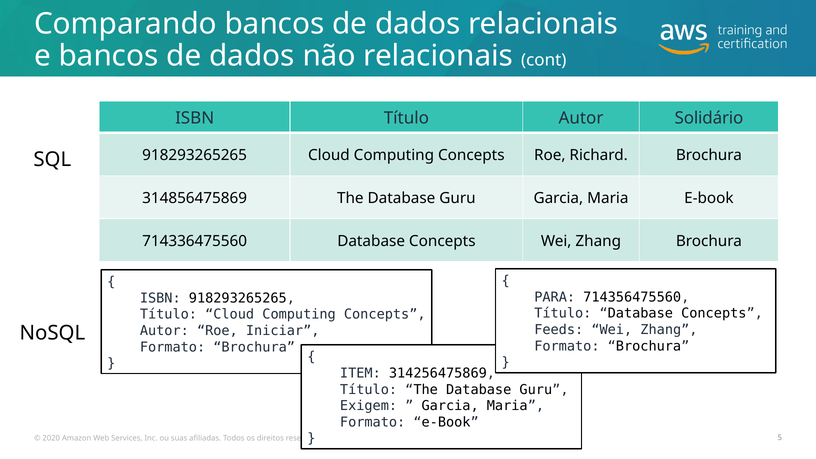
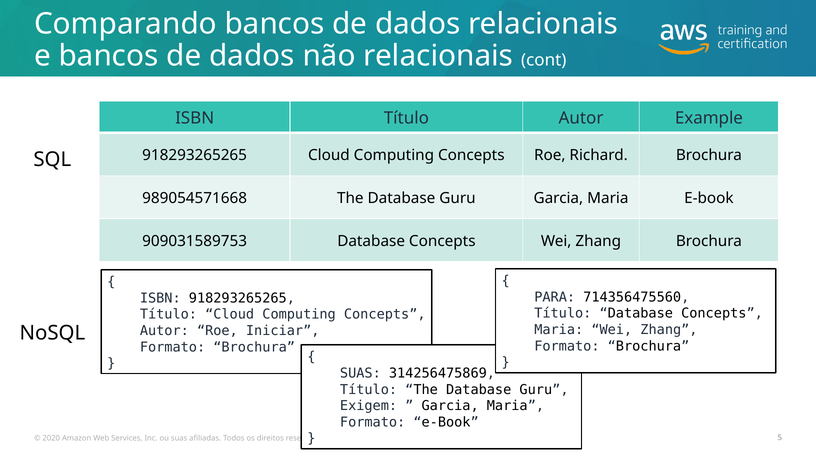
Solidário: Solidário -> Example
314856475869: 314856475869 -> 989054571668
714336475560: 714336475560 -> 909031589753
Feeds at (559, 330): Feeds -> Maria
ITEM at (360, 373): ITEM -> SUAS
